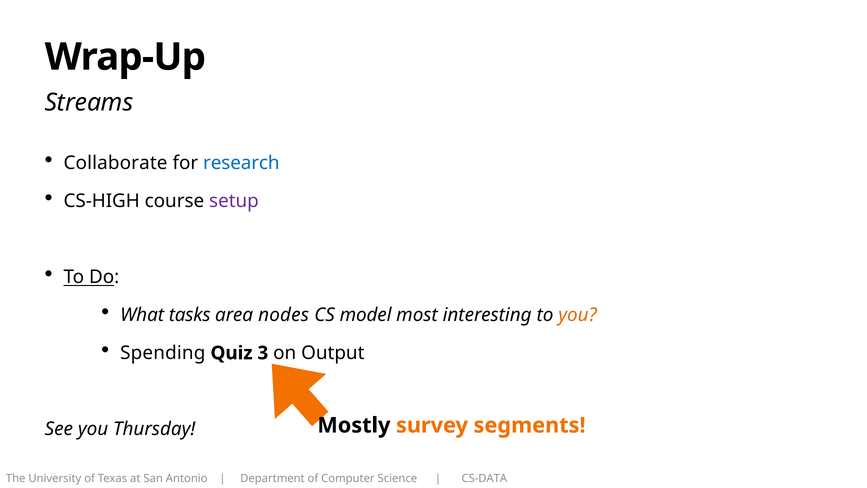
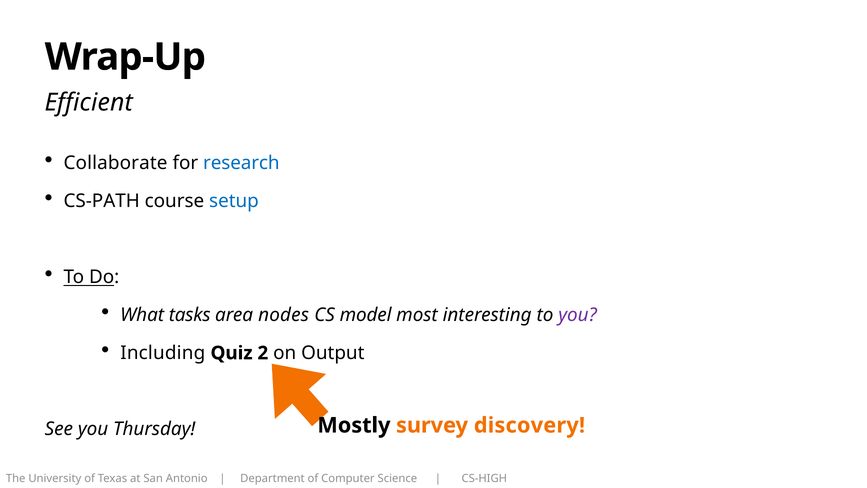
Streams: Streams -> Efficient
CS-HIGH: CS-HIGH -> CS-PATH
setup colour: purple -> blue
you at (578, 315) colour: orange -> purple
Spending: Spending -> Including
3: 3 -> 2
segments: segments -> discovery
CS-DATA: CS-DATA -> CS-HIGH
